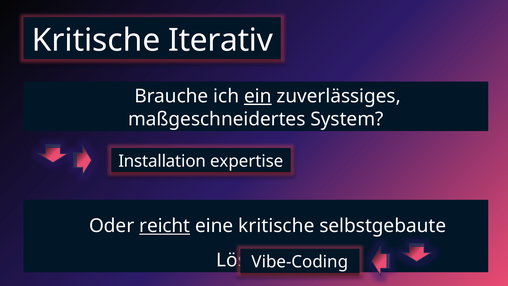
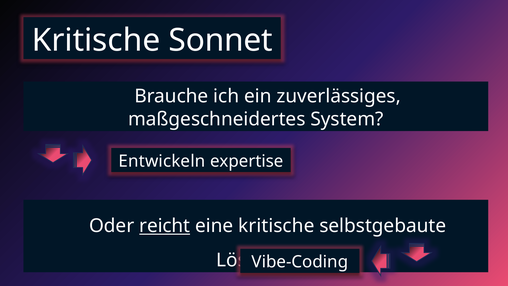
Iterativ: Iterativ -> Sonnet
ein underline: present -> none
Installation: Installation -> Entwickeln
